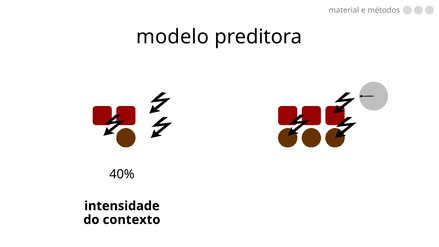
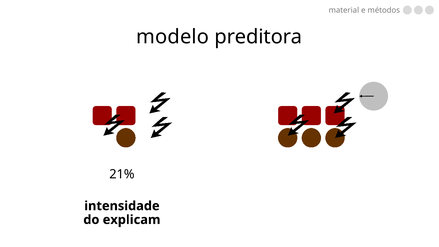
40%: 40% -> 21%
contexto: contexto -> explicam
